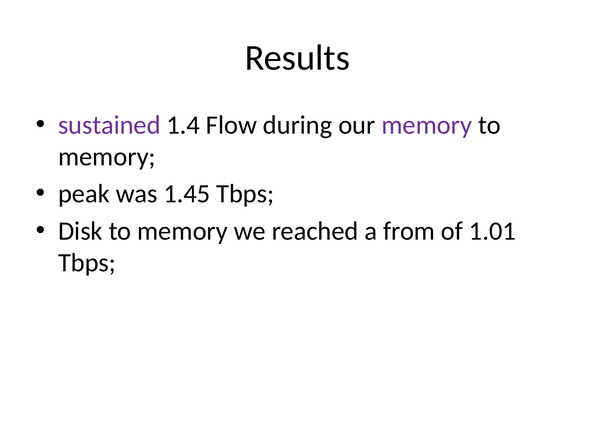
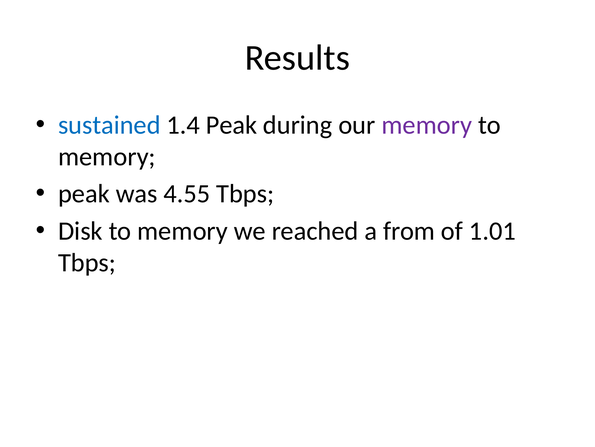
sustained colour: purple -> blue
1.4 Flow: Flow -> Peak
1.45: 1.45 -> 4.55
